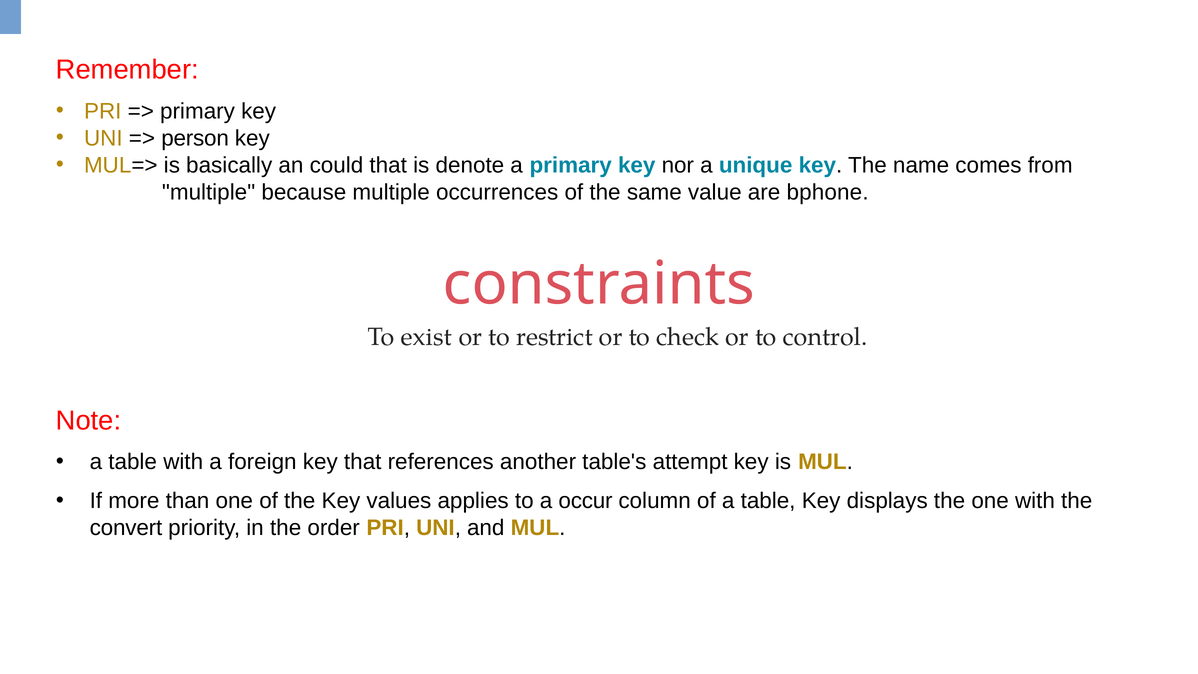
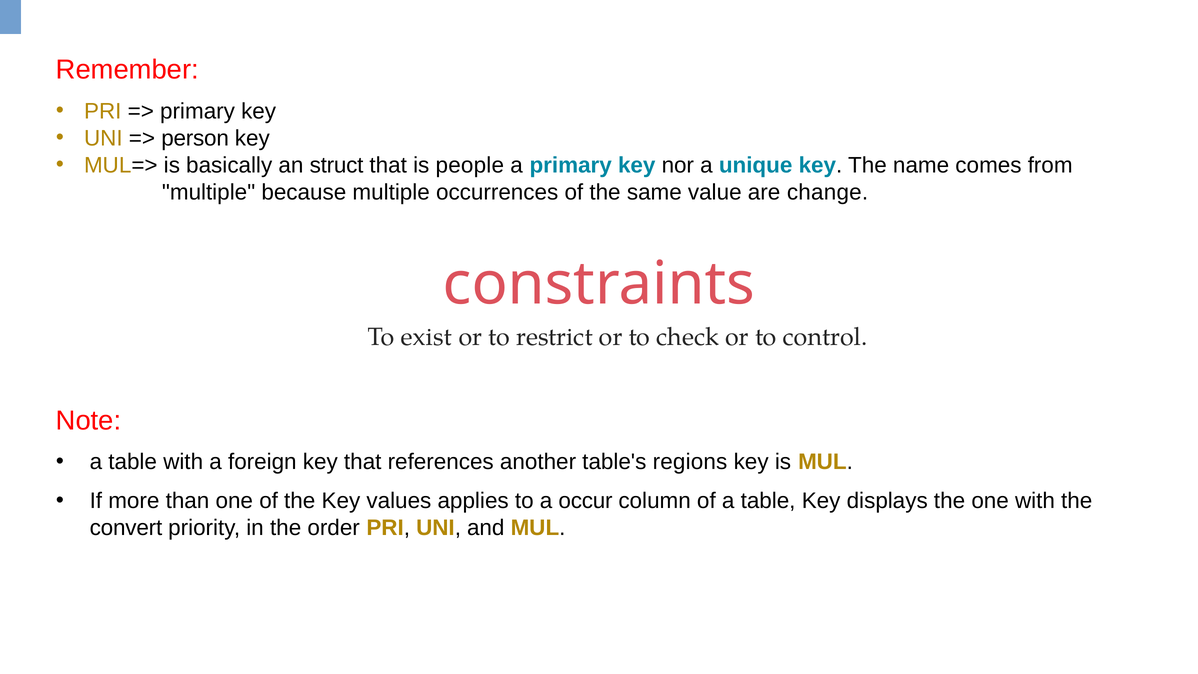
could: could -> struct
denote: denote -> people
bphone: bphone -> change
attempt: attempt -> regions
